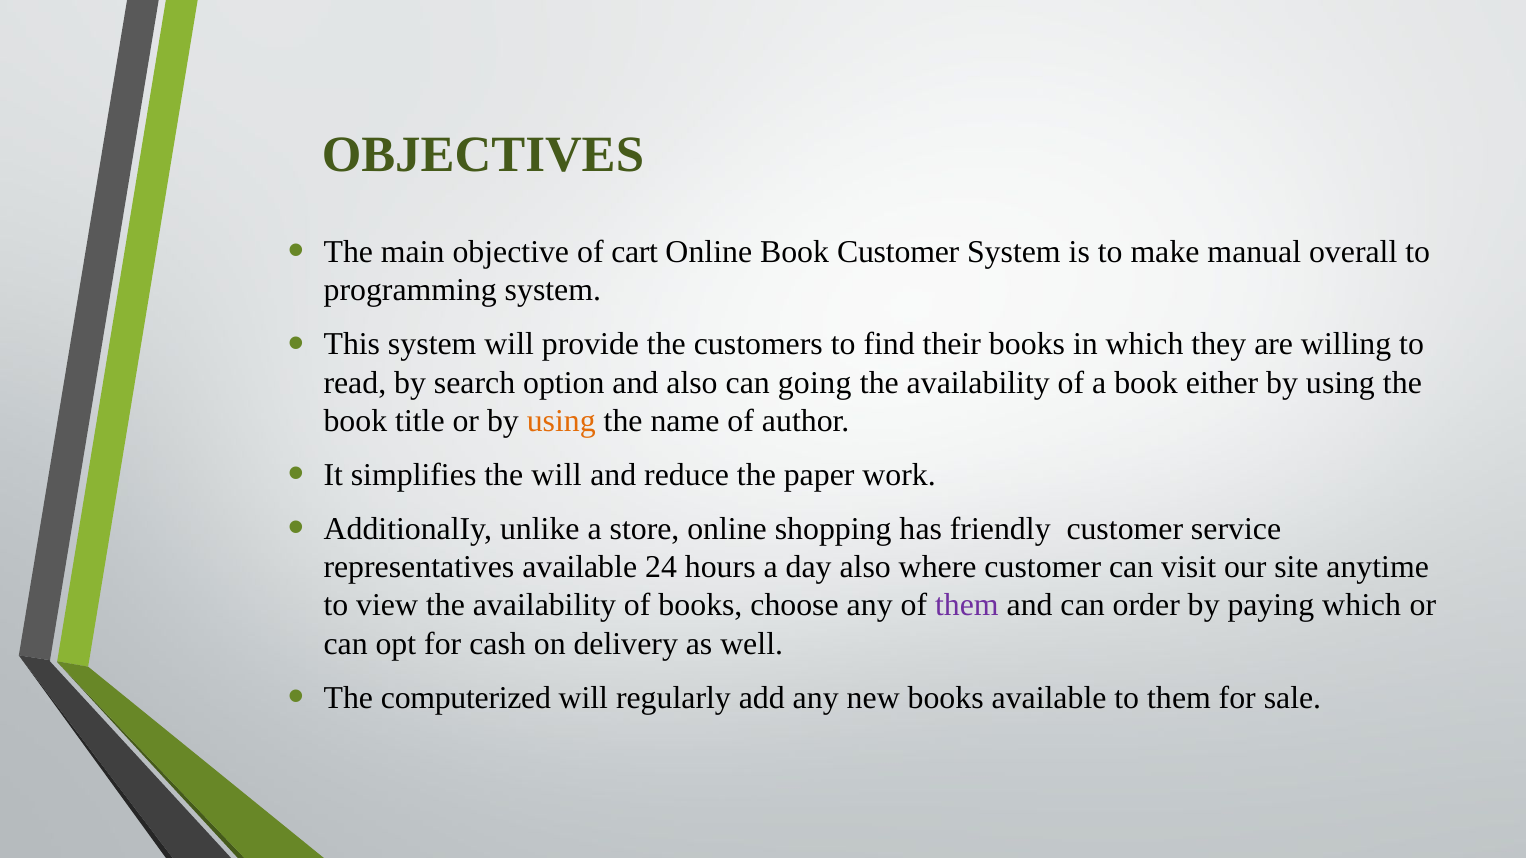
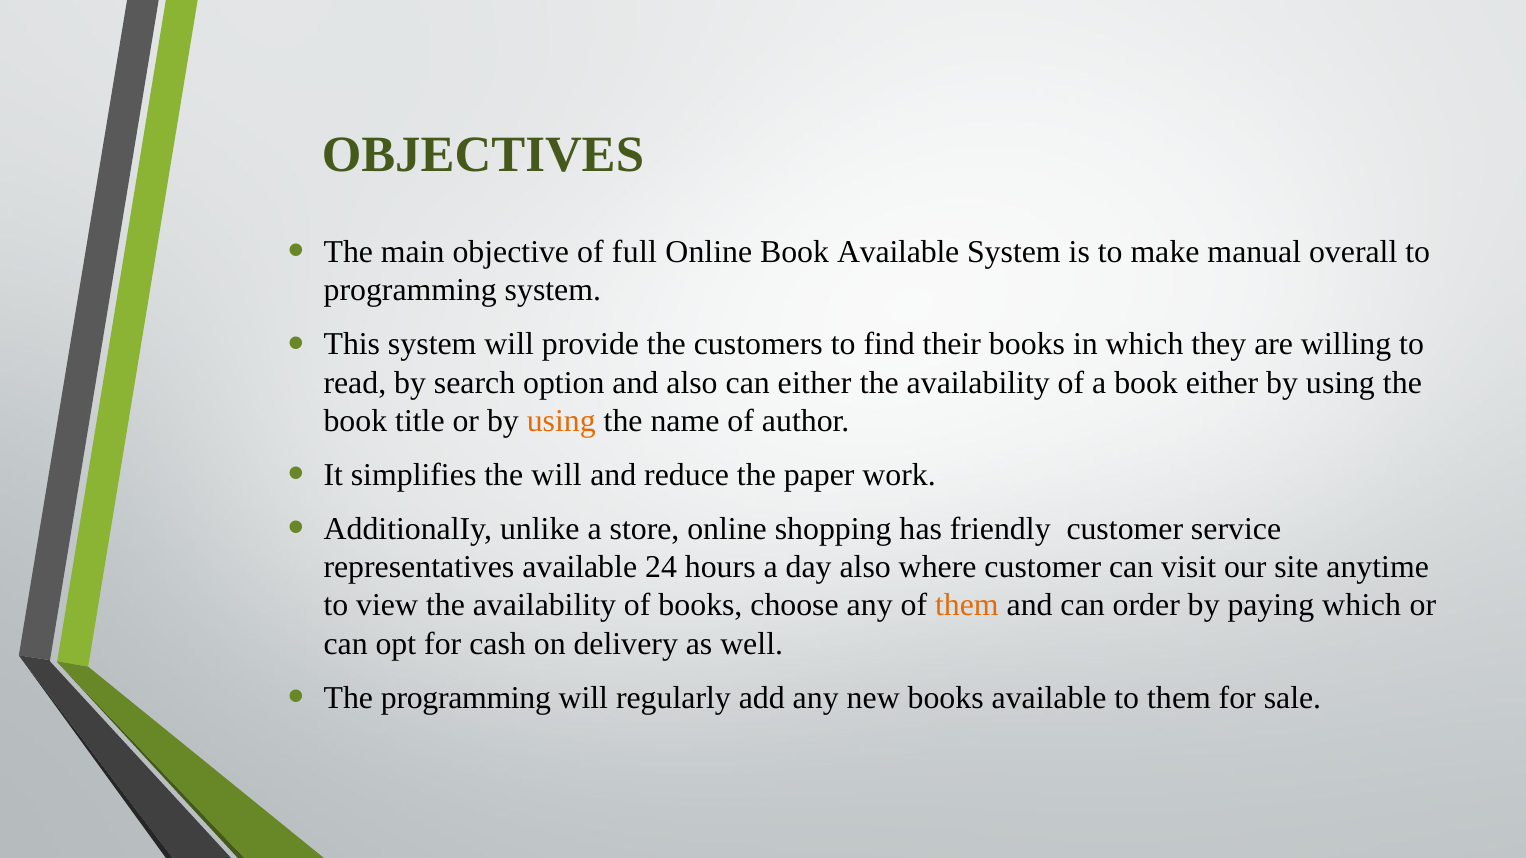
cart: cart -> full
Book Customer: Customer -> Available
can going: going -> either
them at (967, 606) colour: purple -> orange
The computerized: computerized -> programming
